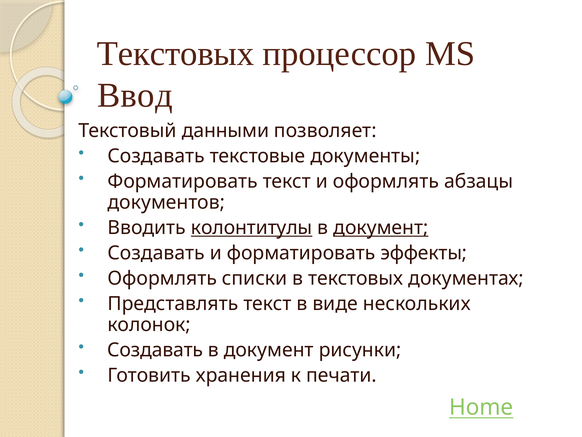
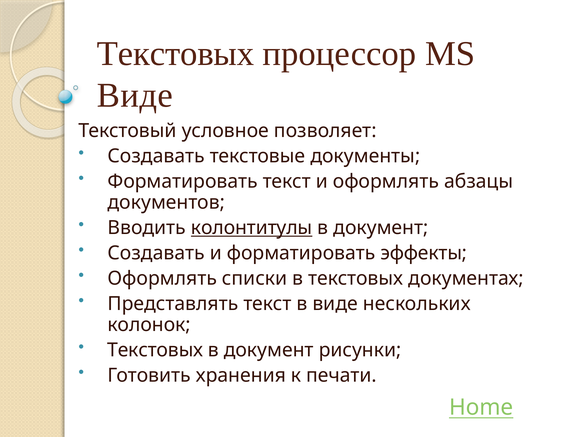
Ввод at (135, 95): Ввод -> Виде
данными: данными -> условное
документ at (381, 228) underline: present -> none
Создавать at (155, 350): Создавать -> Текстовых
